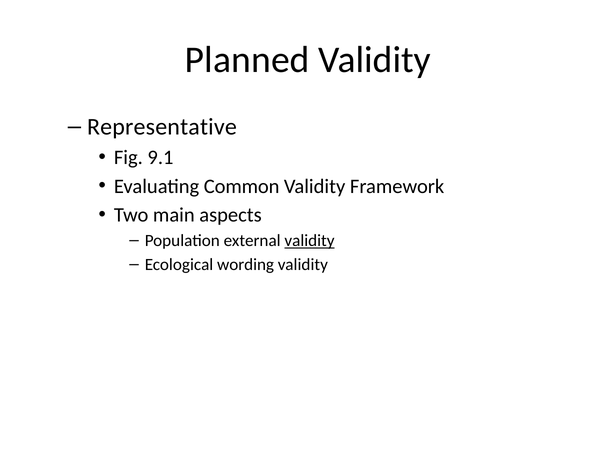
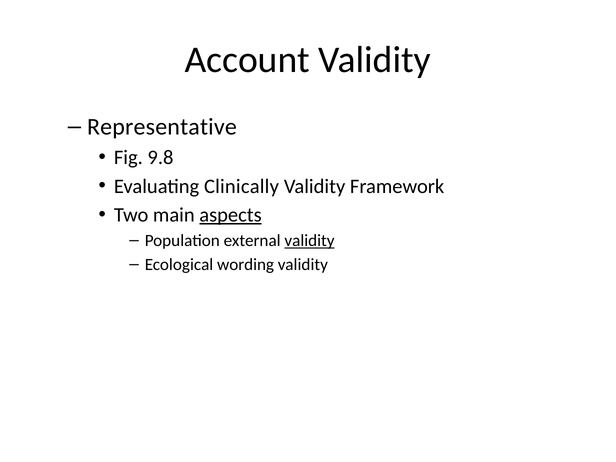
Planned: Planned -> Account
9.1: 9.1 -> 9.8
Common: Common -> Clinically
aspects underline: none -> present
